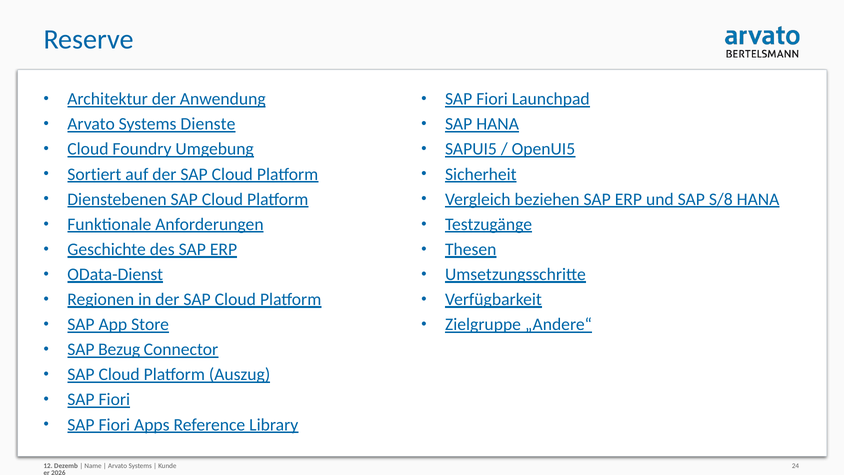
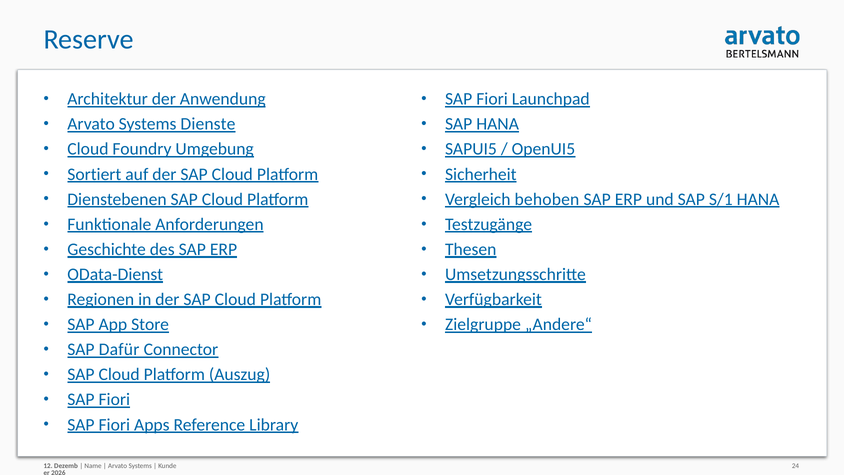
beziehen: beziehen -> behoben
S/8: S/8 -> S/1
Bezug: Bezug -> Dafür
